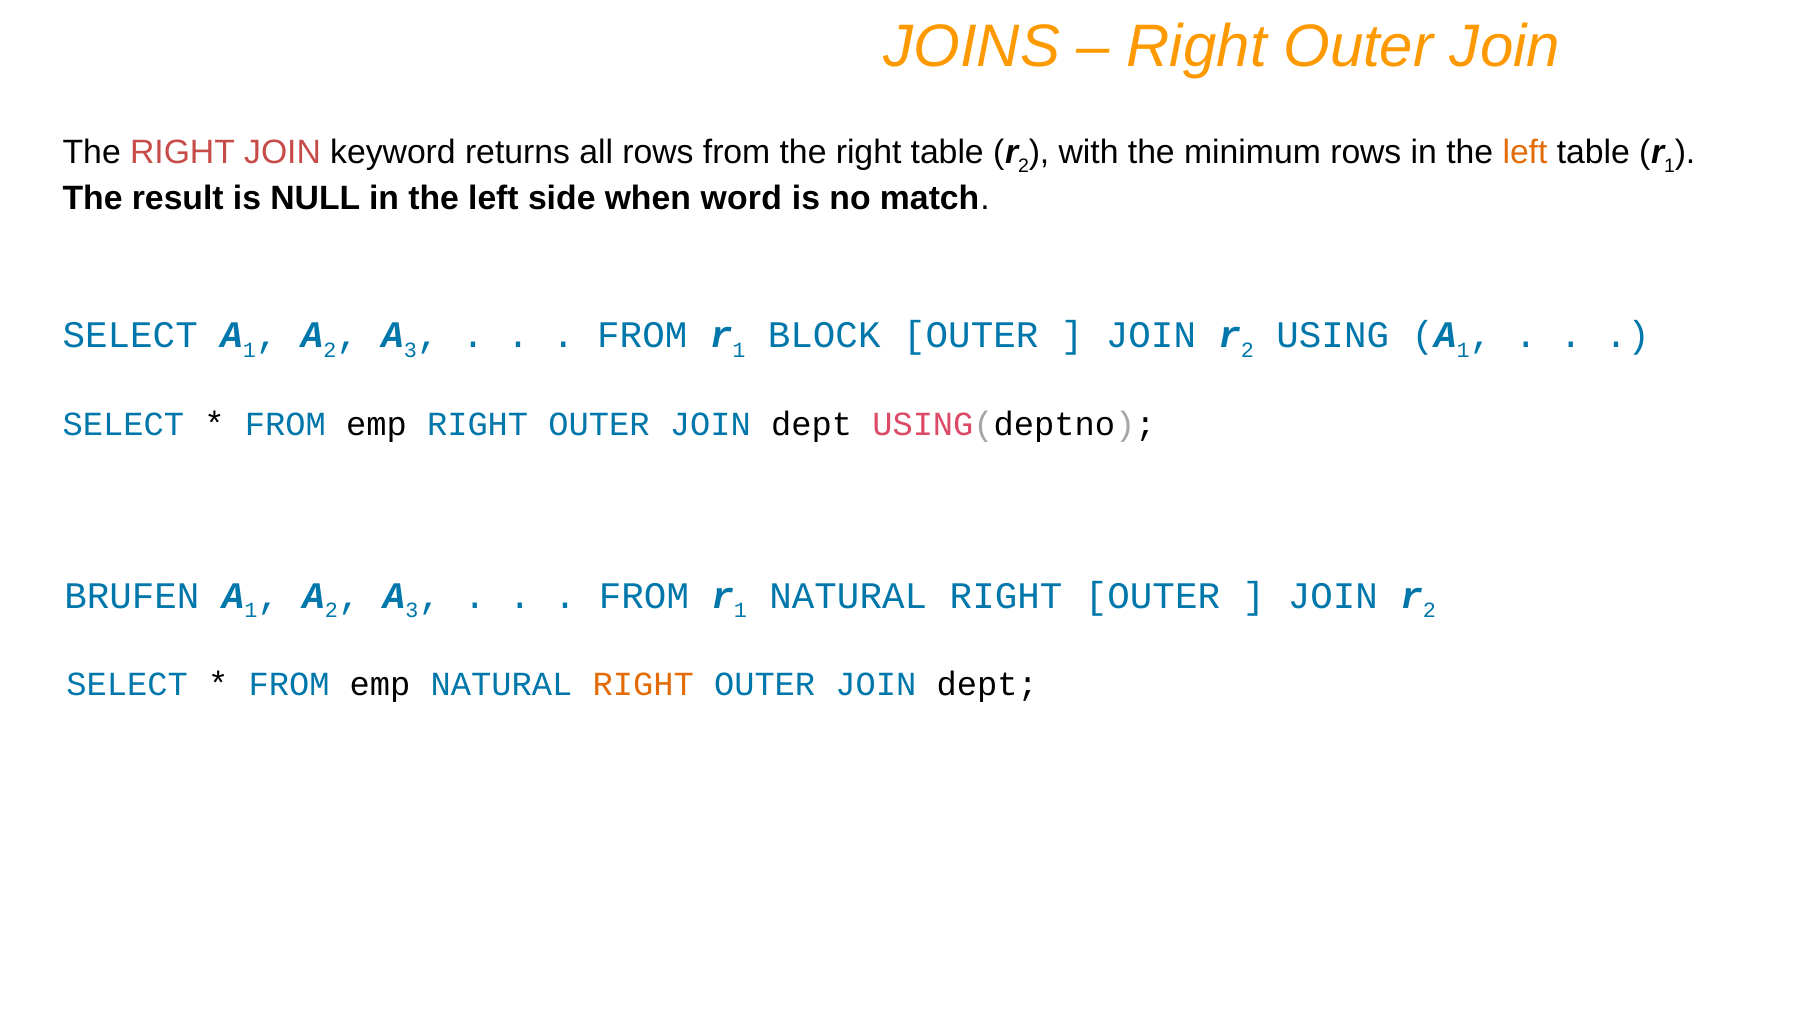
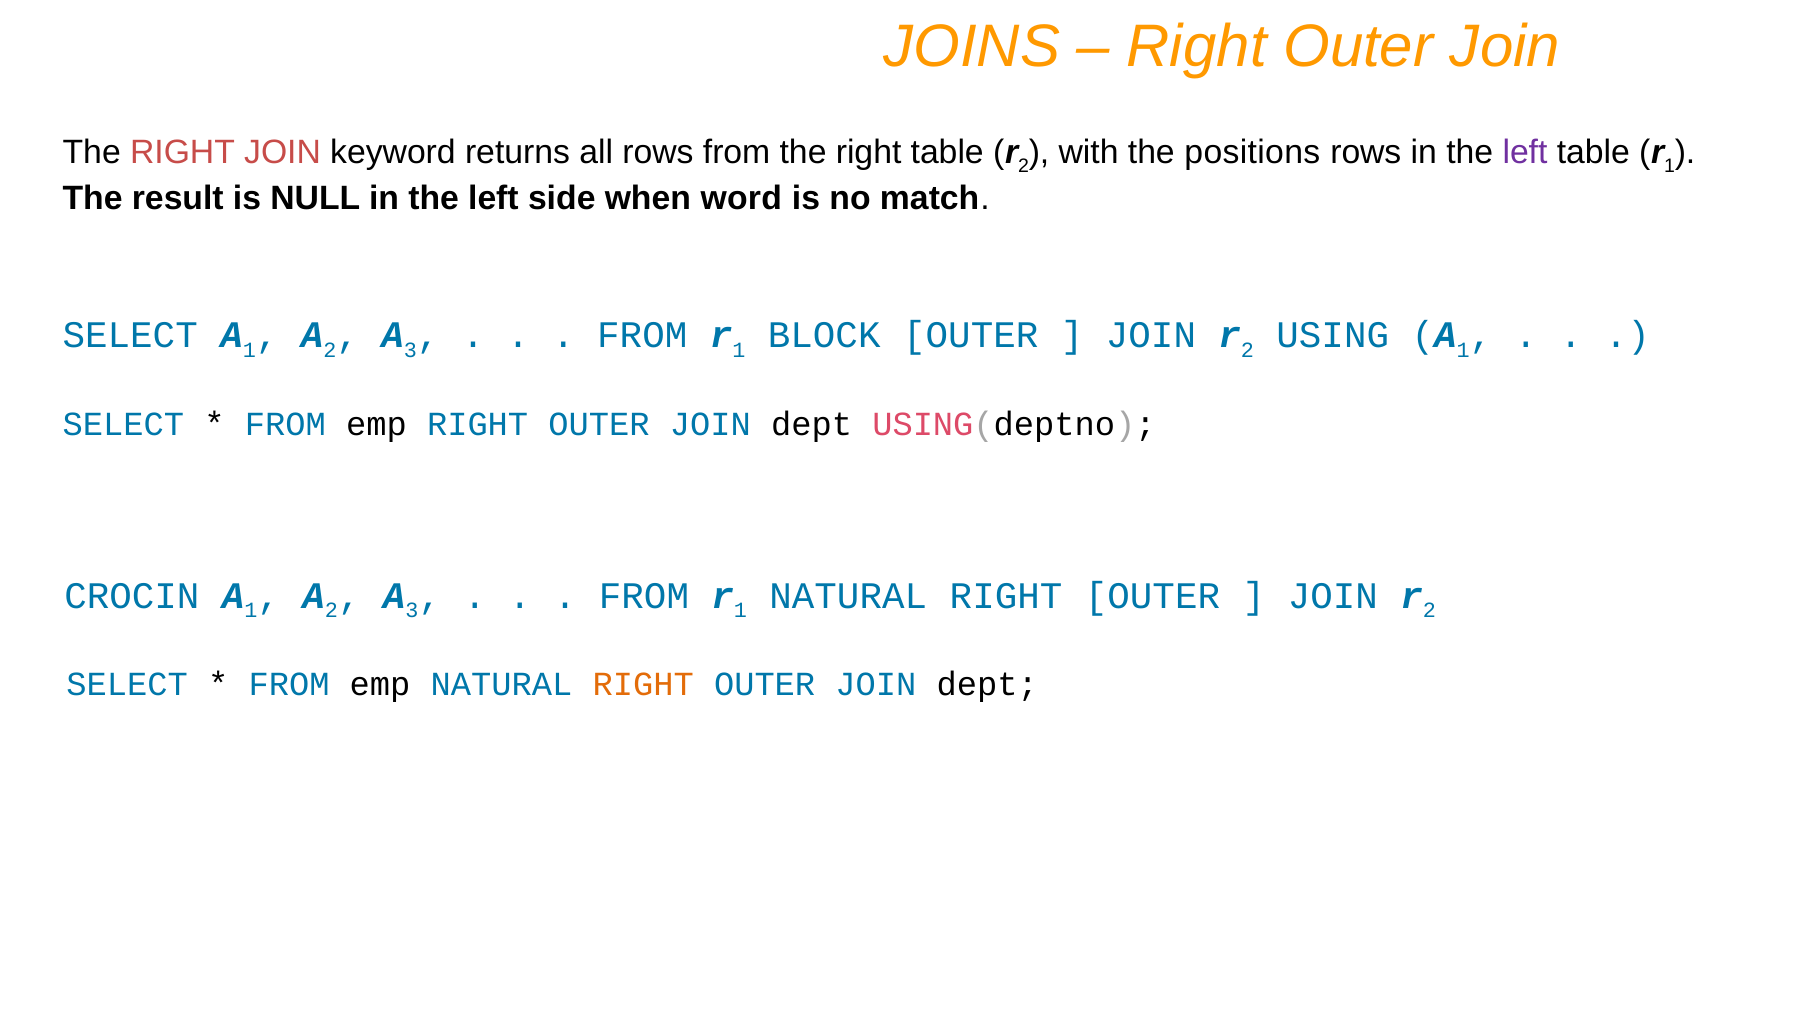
minimum: minimum -> positions
left at (1525, 153) colour: orange -> purple
BRUFEN: BRUFEN -> CROCIN
